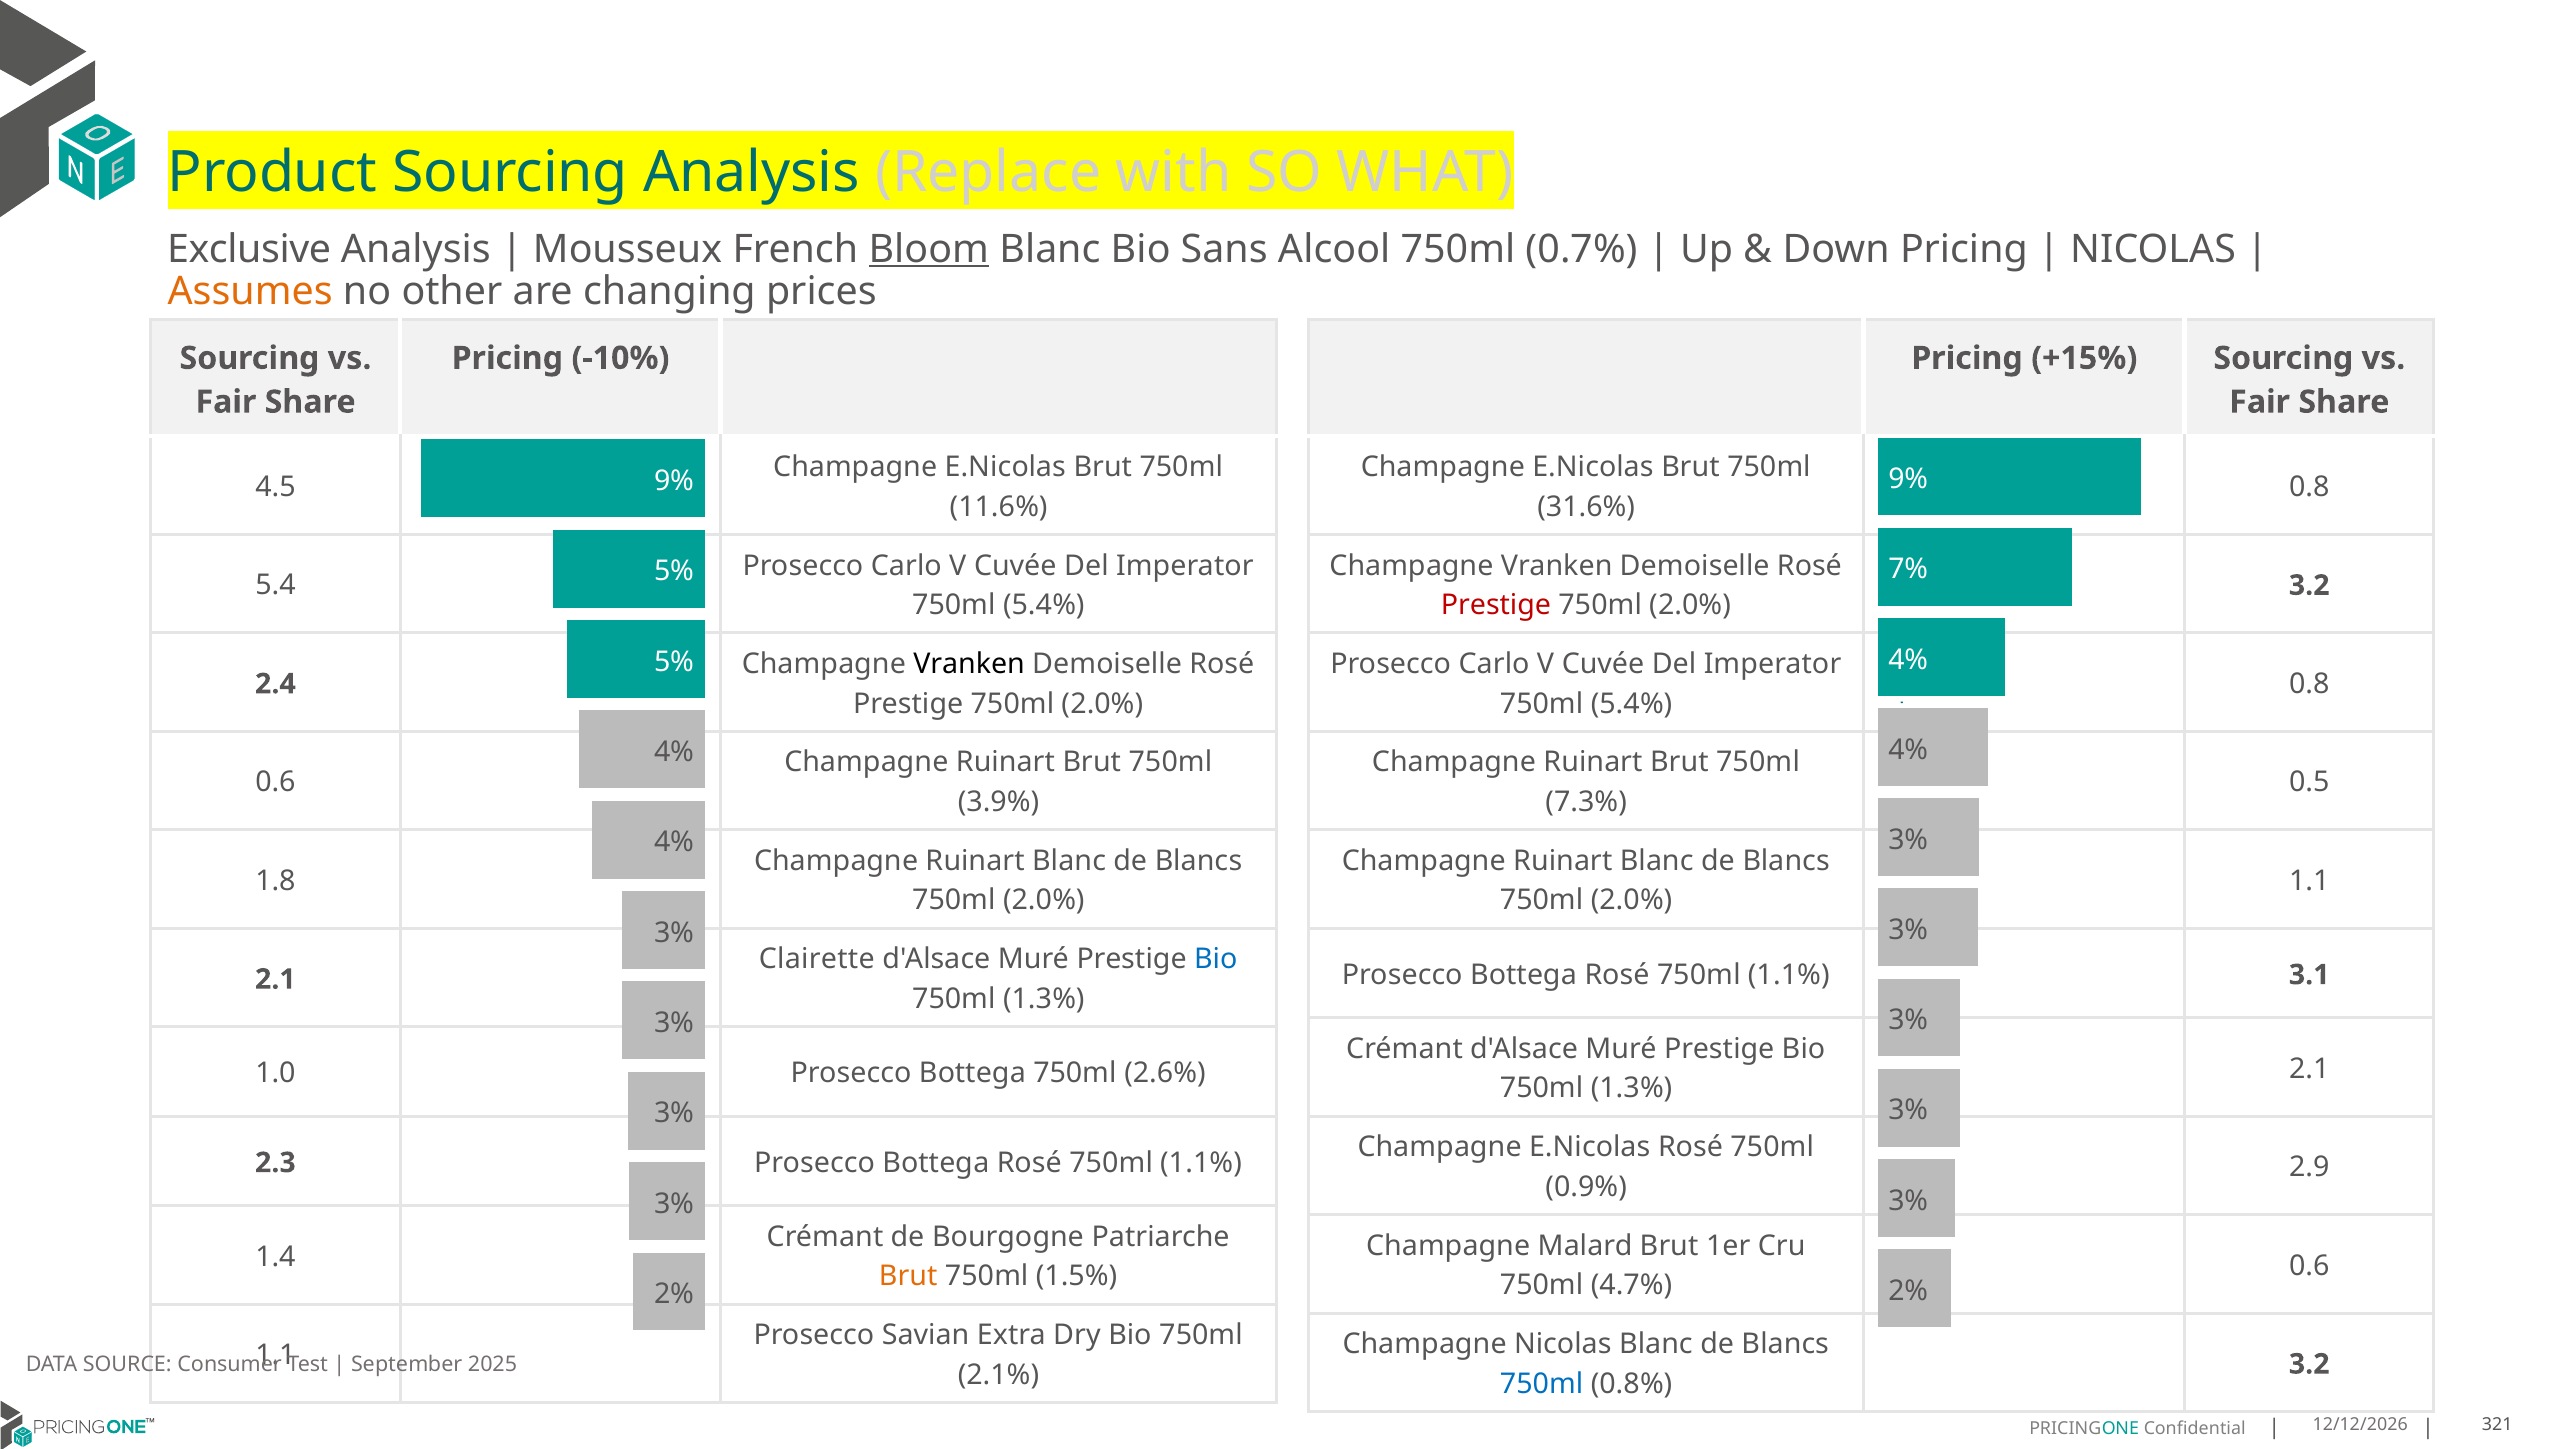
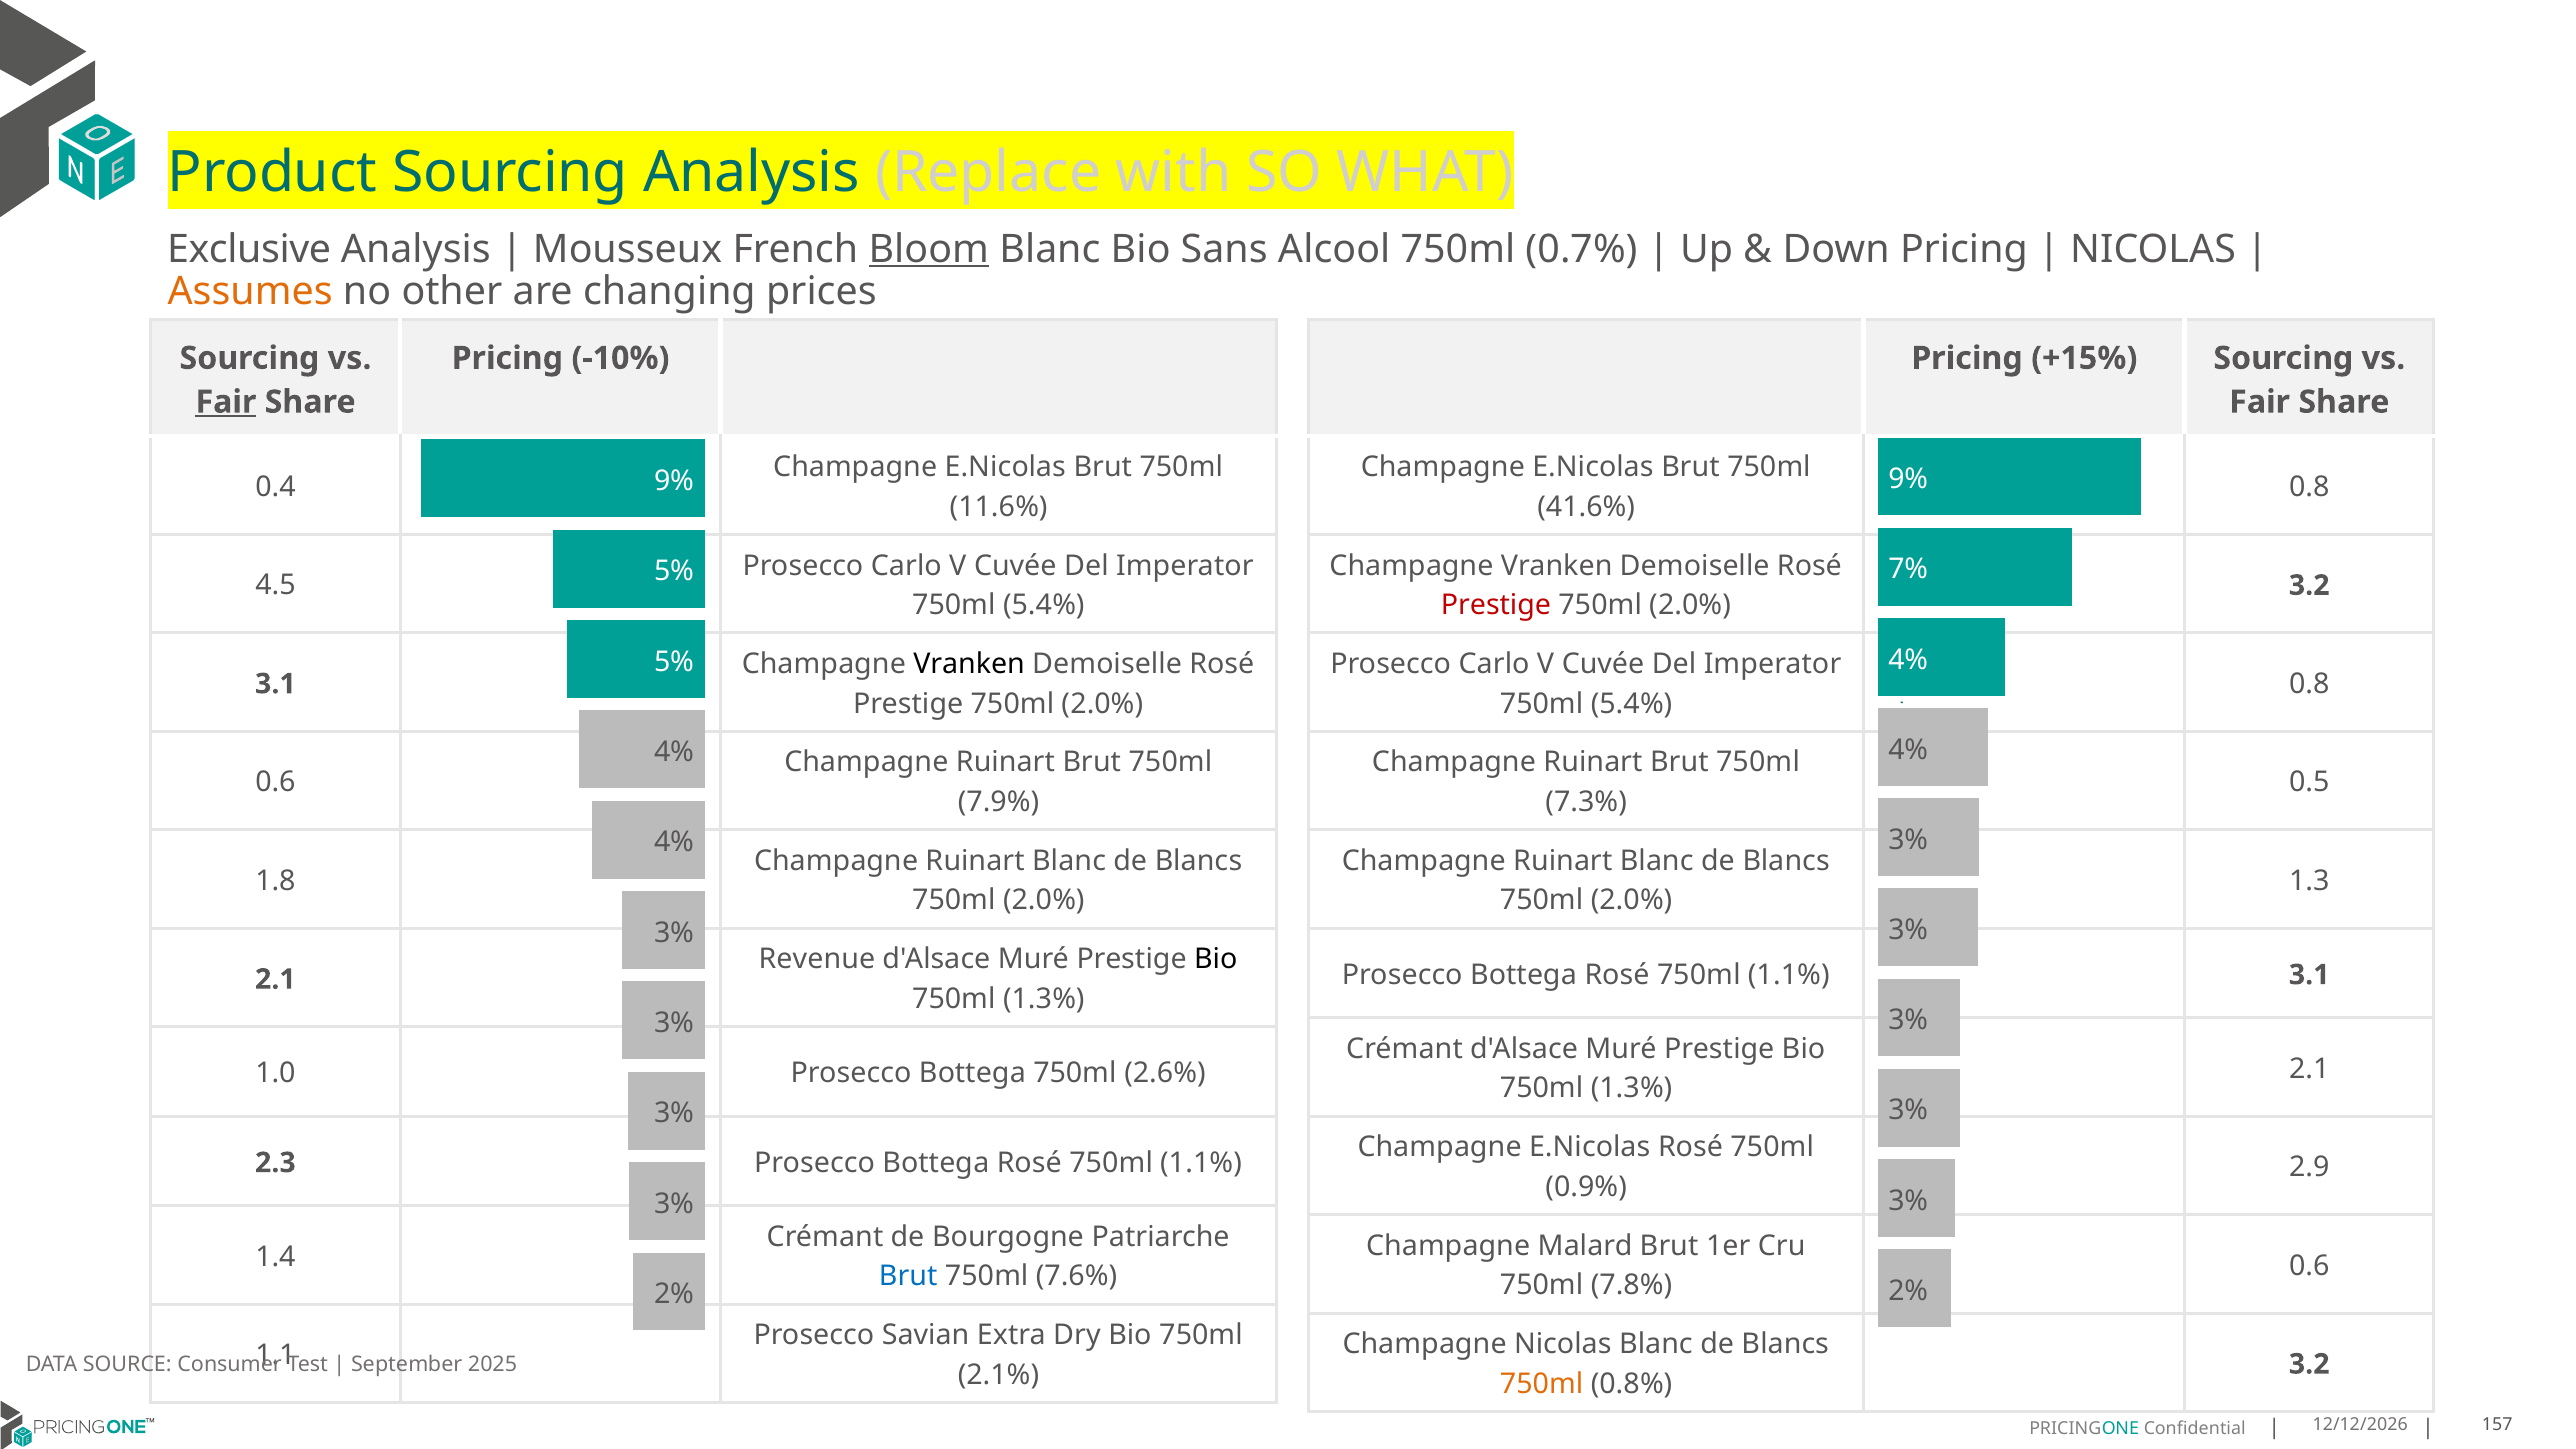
Fair at (226, 402) underline: none -> present
4.5: 4.5 -> 0.4
31.6%: 31.6% -> 41.6%
5.4: 5.4 -> 4.5
2.4 at (275, 684): 2.4 -> 3.1
3.9%: 3.9% -> 7.9%
1.1 at (2309, 881): 1.1 -> 1.3
Clairette: Clairette -> Revenue
Bio at (1216, 960) colour: blue -> black
Brut at (908, 1276) colour: orange -> blue
1.5%: 1.5% -> 7.6%
4.7%: 4.7% -> 7.8%
750ml at (1542, 1384) colour: blue -> orange
321: 321 -> 157
